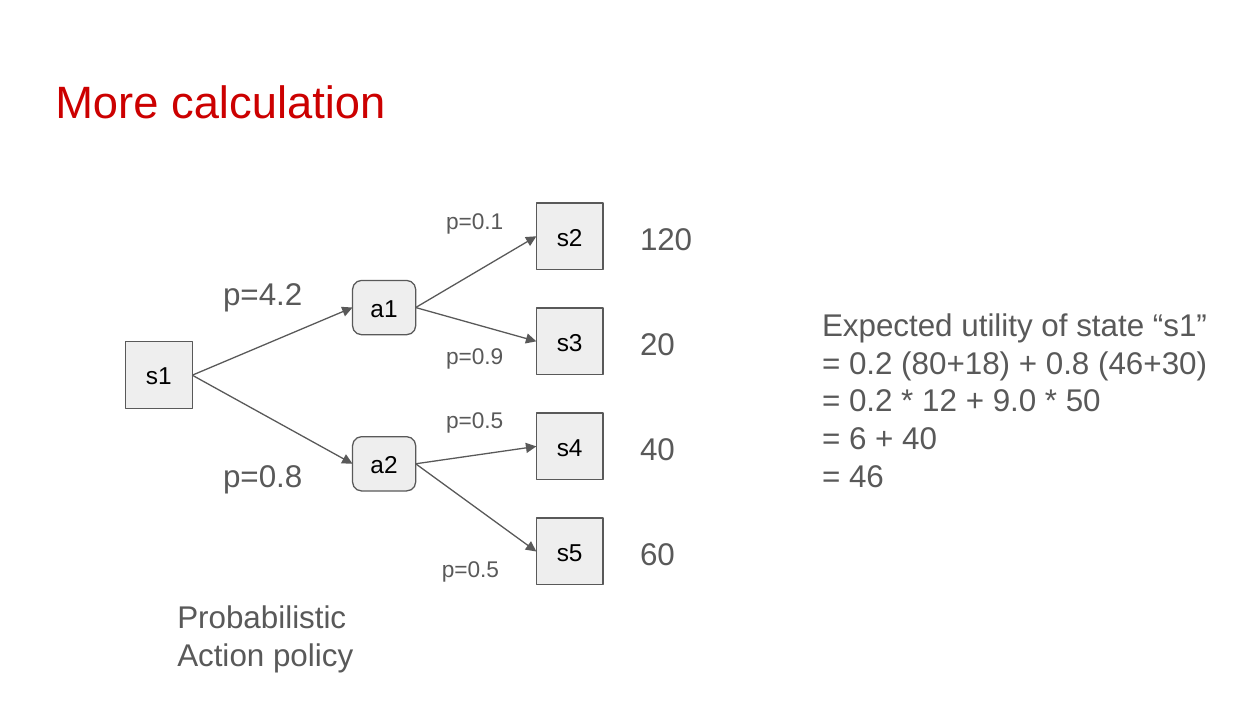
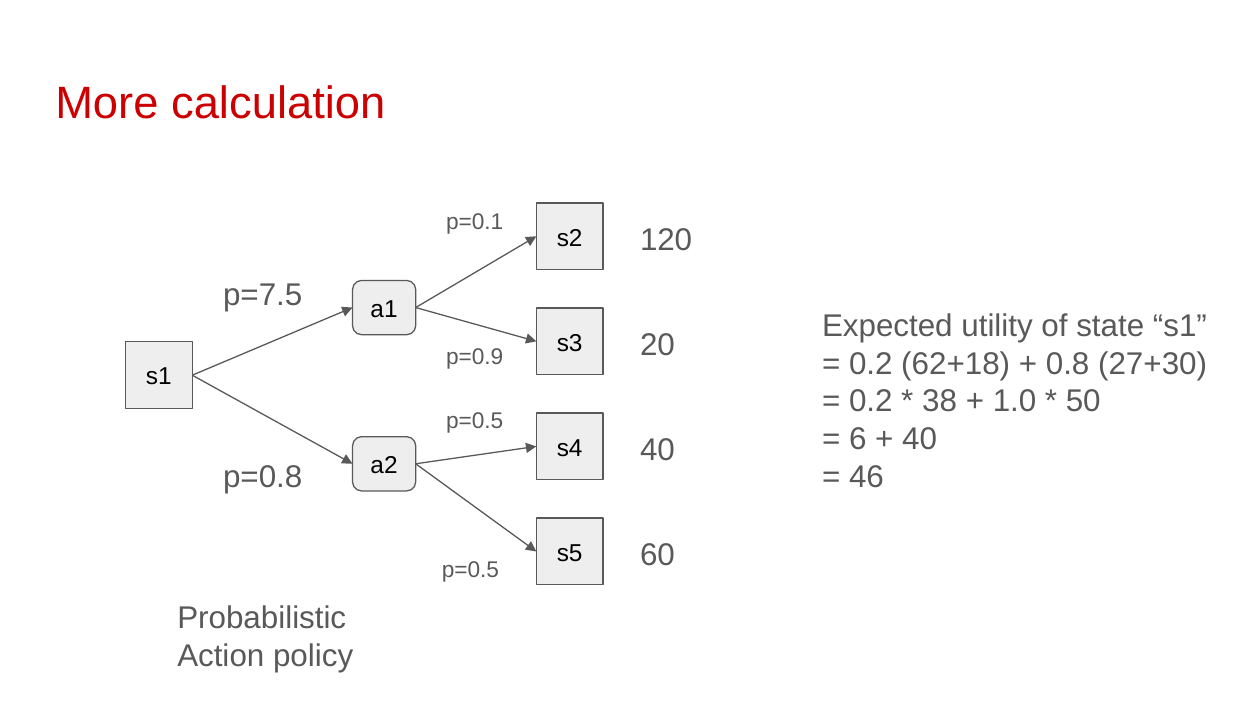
p=4.2: p=4.2 -> p=7.5
80+18: 80+18 -> 62+18
46+30: 46+30 -> 27+30
12: 12 -> 38
9.0: 9.0 -> 1.0
